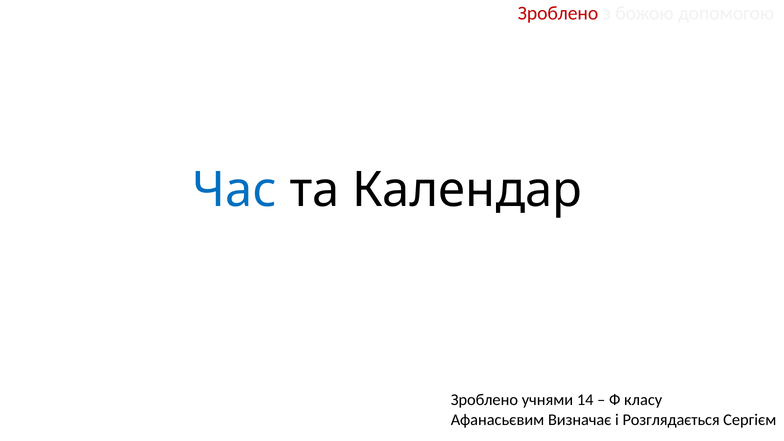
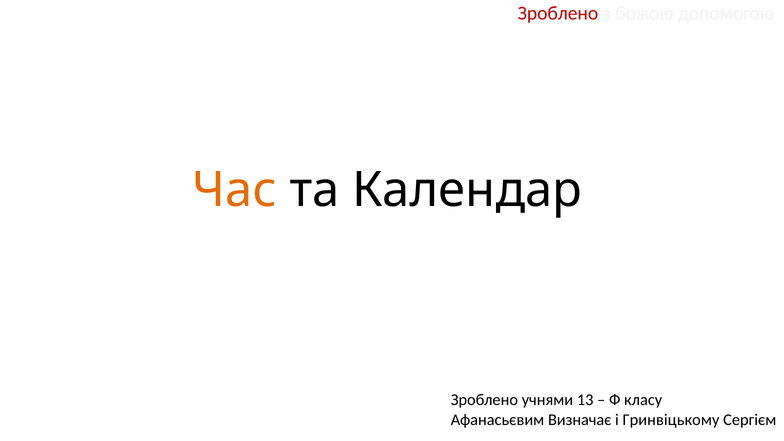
Час colour: blue -> orange
14: 14 -> 13
Розглядається: Розглядається -> Гринвіцькому
